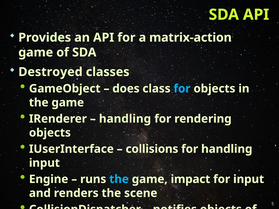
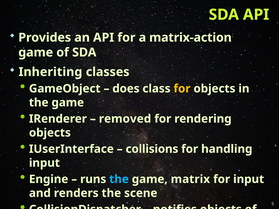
Destroyed: Destroyed -> Inheriting
for at (182, 89) colour: light blue -> yellow
handling at (125, 119): handling -> removed
impact: impact -> matrix
